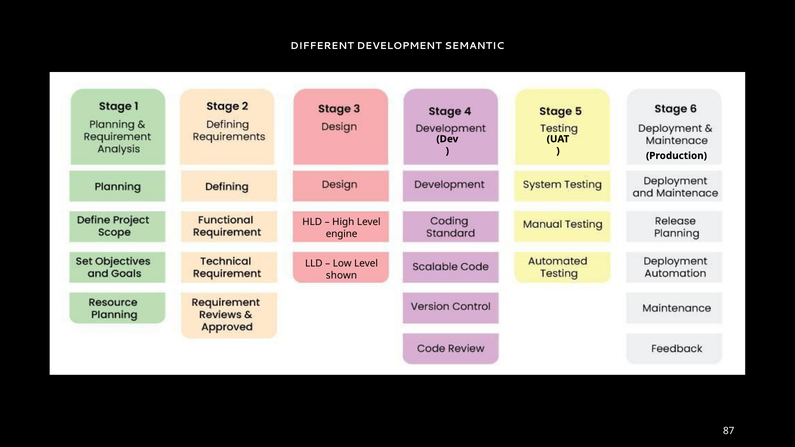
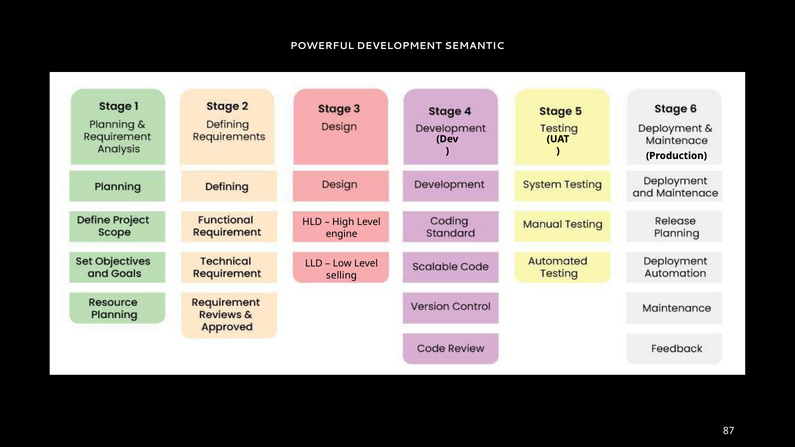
DIFFERENT: DIFFERENT -> POWERFUL
shown: shown -> selling
